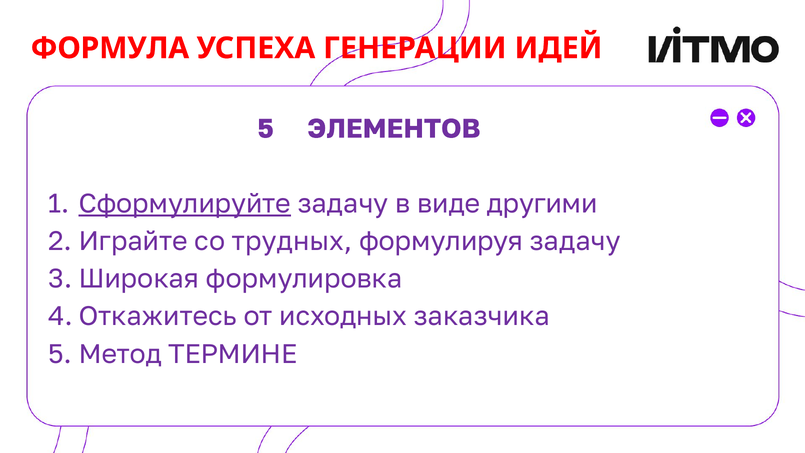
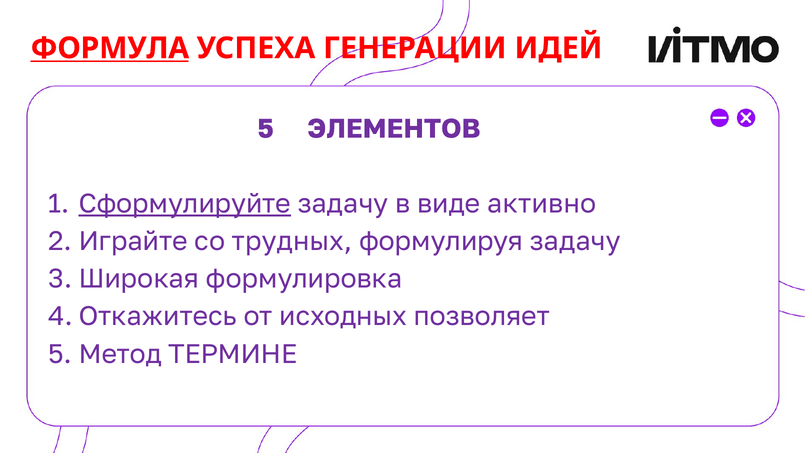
ФОРМУЛА underline: none -> present
другими: другими -> активно
заказчика: заказчика -> позволяет
